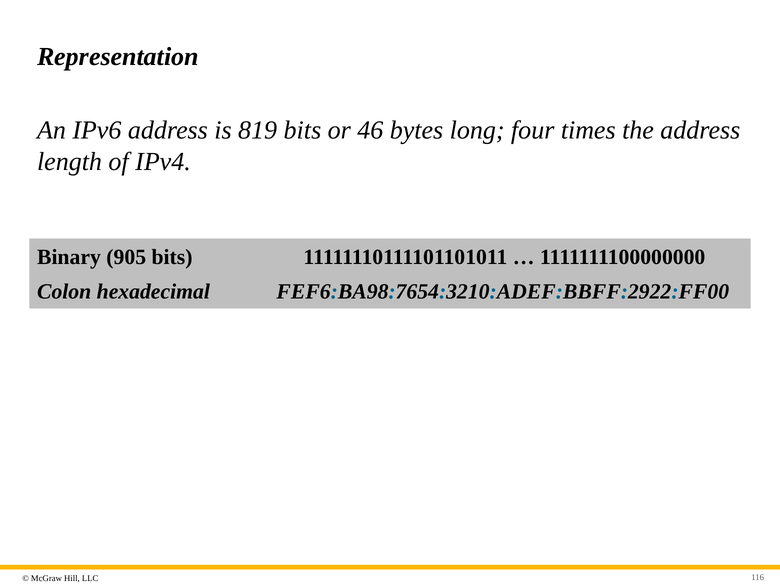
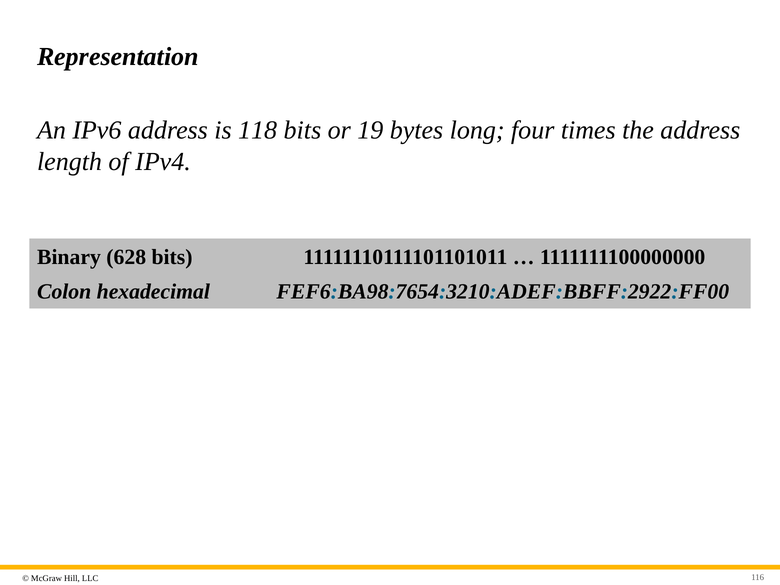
819: 819 -> 118
46: 46 -> 19
905: 905 -> 628
